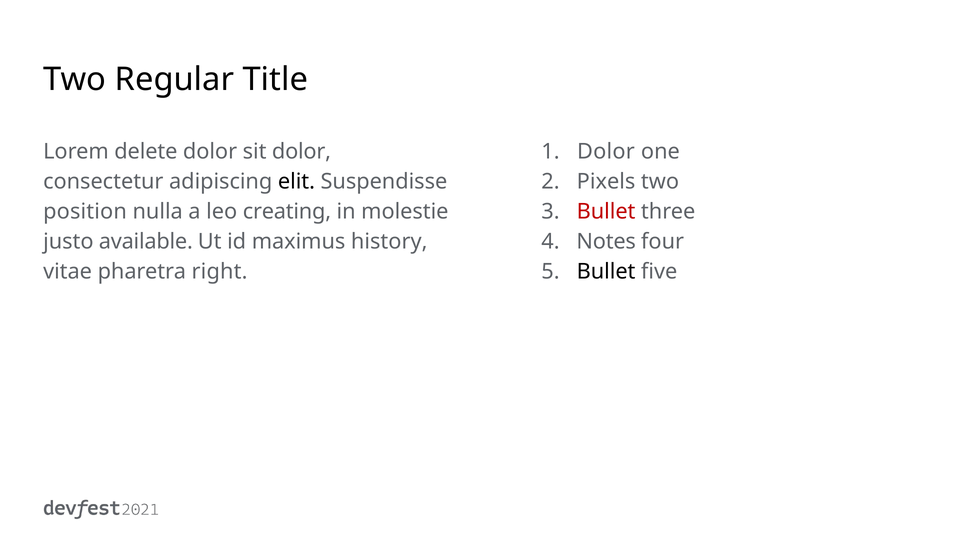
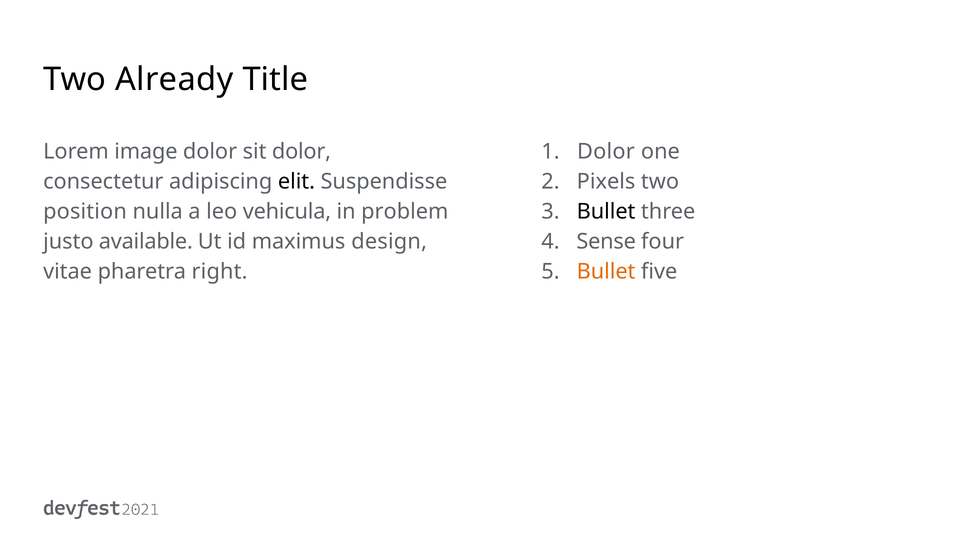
Regular: Regular -> Already
delete: delete -> image
creating: creating -> vehicula
molestie: molestie -> problem
Bullet at (606, 212) colour: red -> black
history: history -> design
Notes: Notes -> Sense
Bullet at (606, 272) colour: black -> orange
